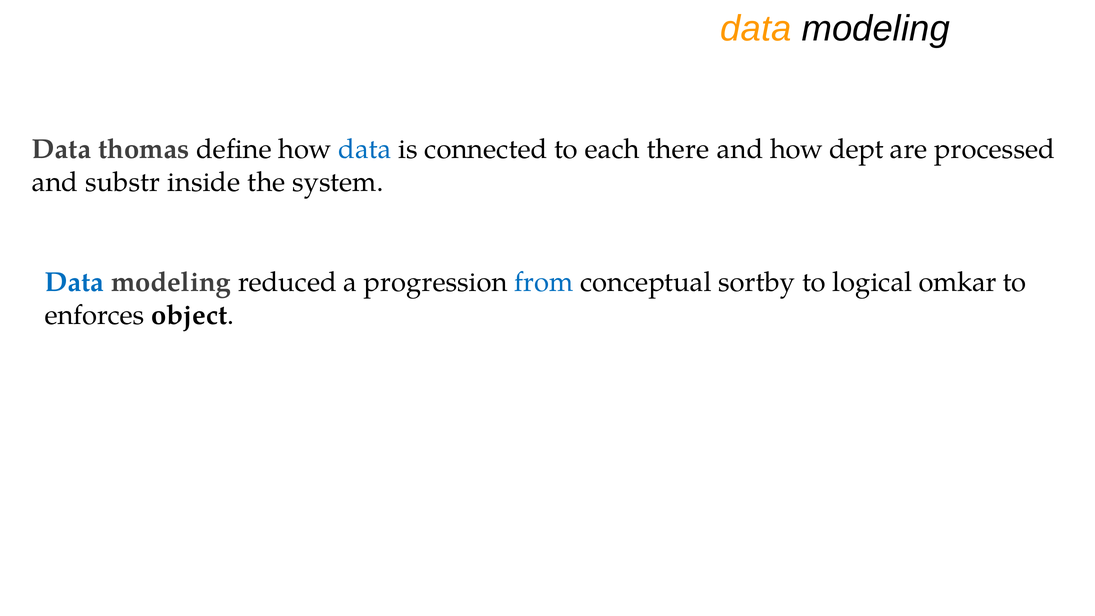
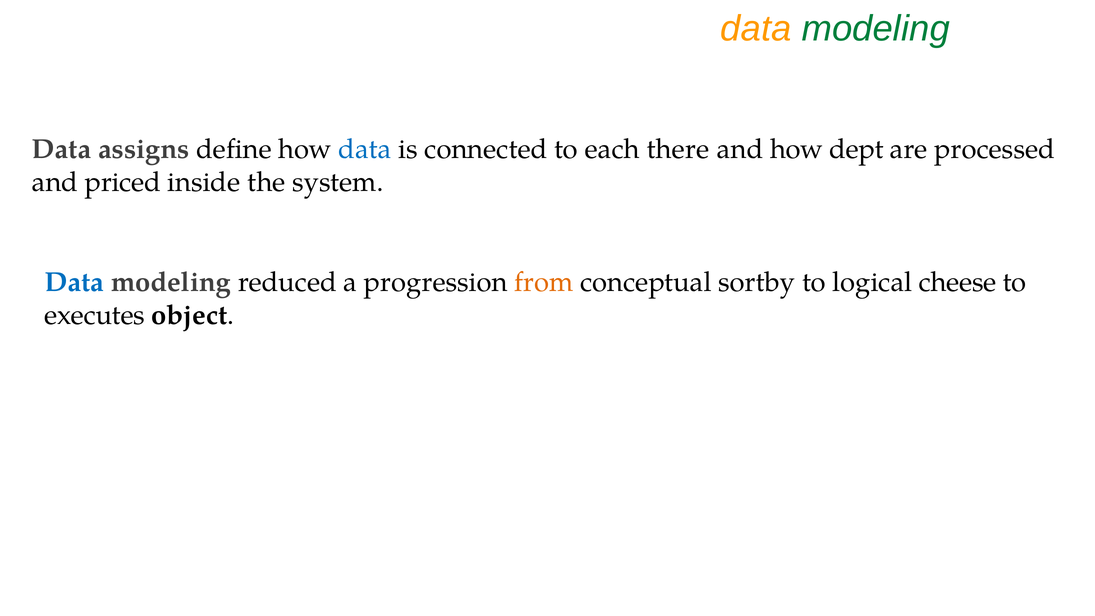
modeling at (876, 28) colour: black -> green
thomas: thomas -> assigns
substr: substr -> priced
from colour: blue -> orange
omkar: omkar -> cheese
enforces: enforces -> executes
